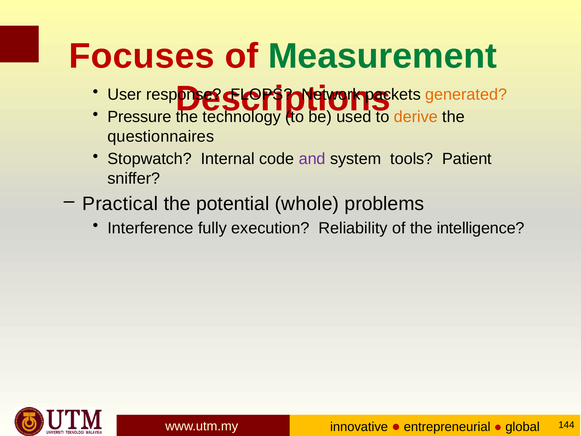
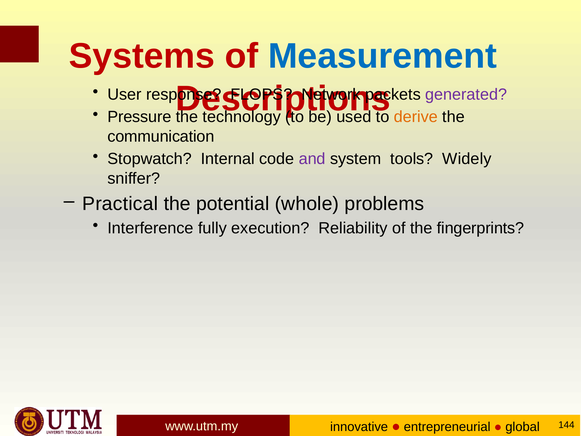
Focuses: Focuses -> Systems
Measurement colour: green -> blue
generated colour: orange -> purple
questionnaires: questionnaires -> communication
Patient: Patient -> Widely
intelligence: intelligence -> fingerprints
